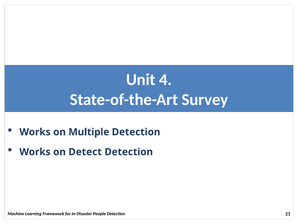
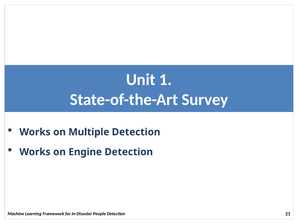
4: 4 -> 1
Detect: Detect -> Engine
